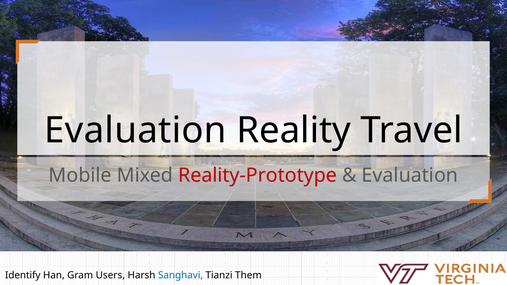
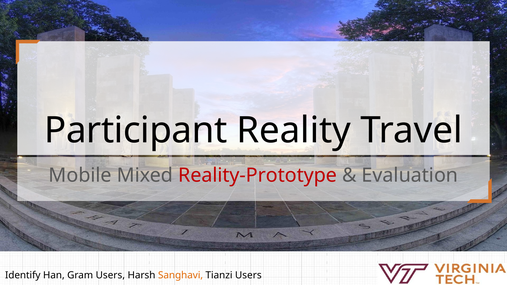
Evaluation at (135, 131): Evaluation -> Participant
Sanghavi colour: blue -> orange
Tianzi Them: Them -> Users
